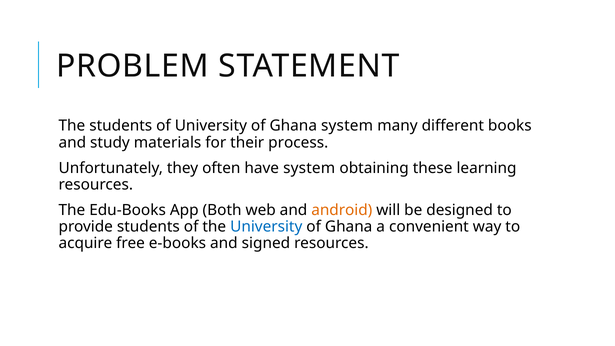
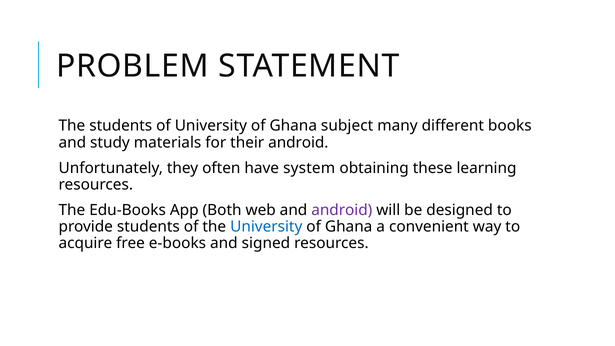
Ghana system: system -> subject
their process: process -> android
android at (342, 210) colour: orange -> purple
